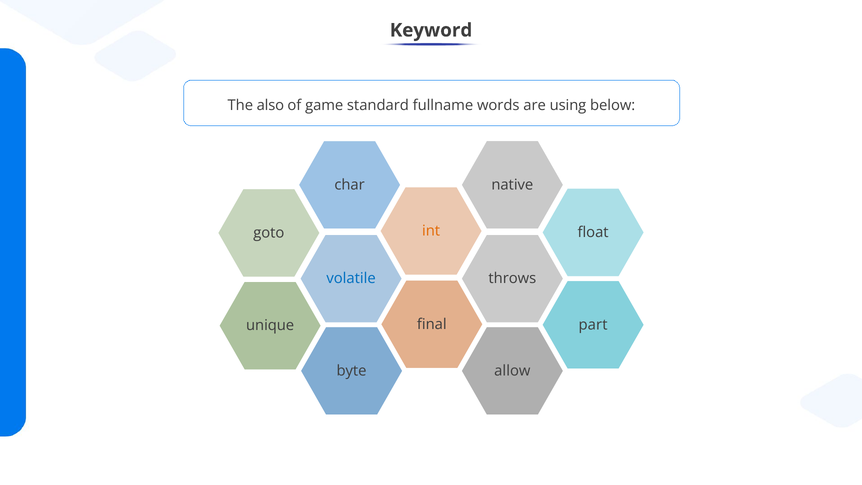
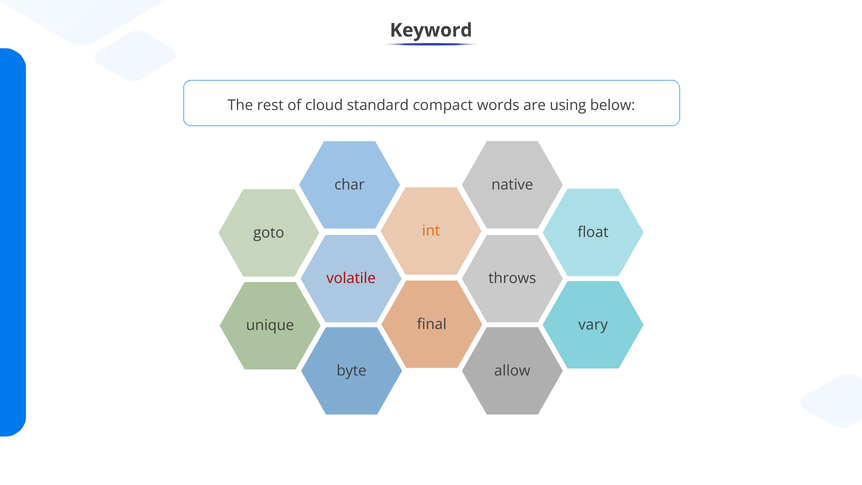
also: also -> rest
game: game -> cloud
fullname: fullname -> compact
volatile colour: blue -> red
part: part -> vary
